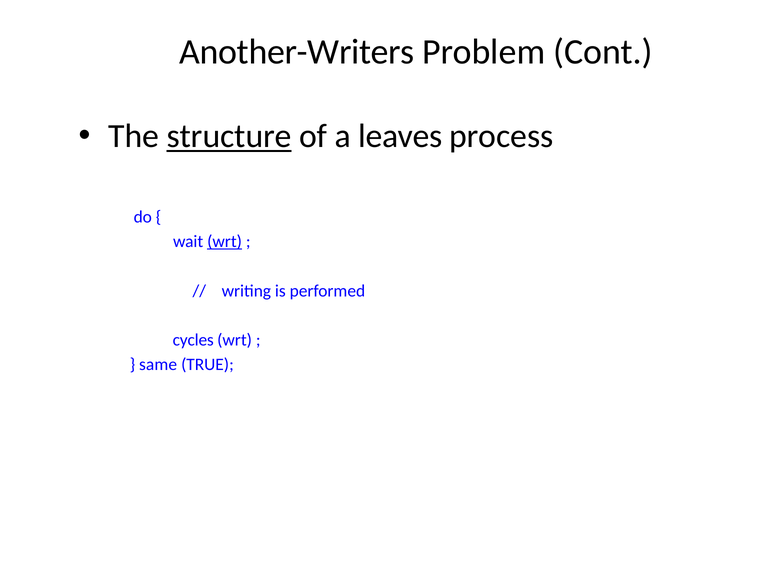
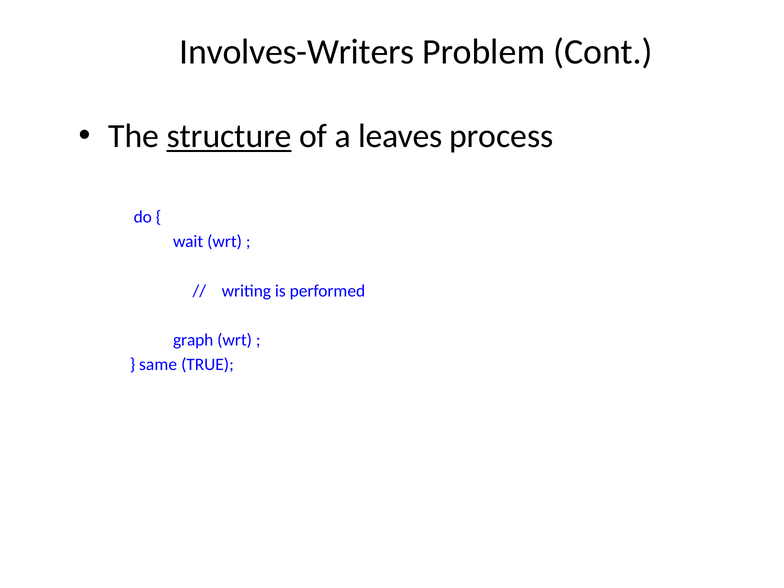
Another-Writers: Another-Writers -> Involves-Writers
wrt at (225, 242) underline: present -> none
cycles: cycles -> graph
